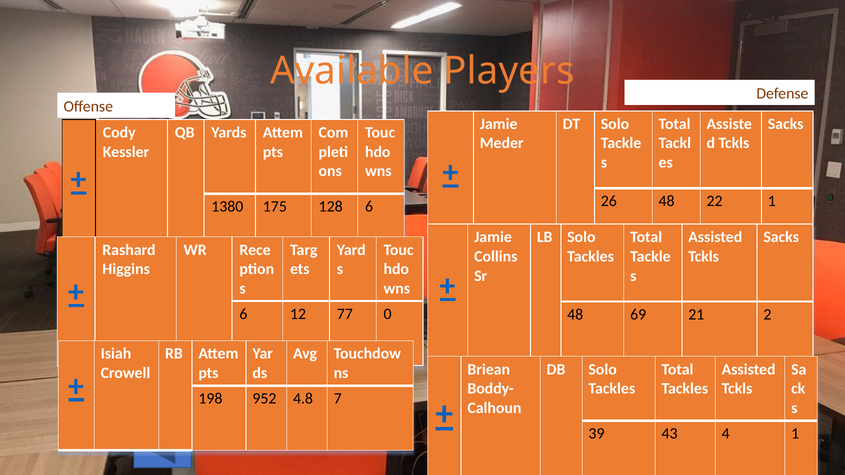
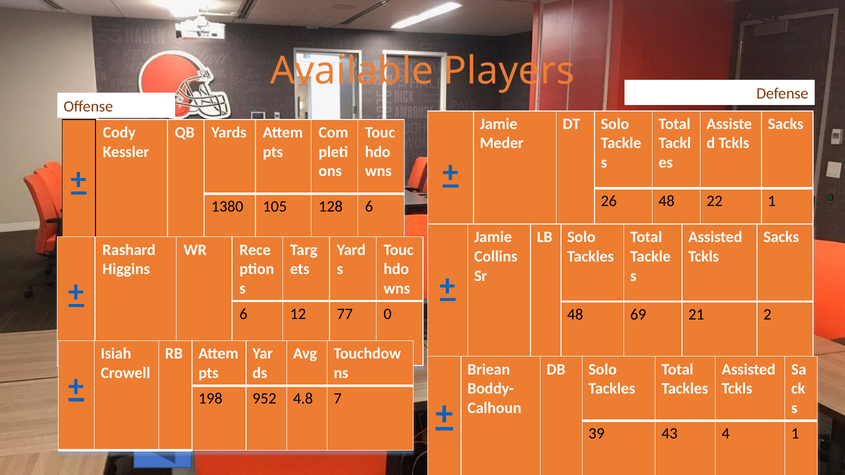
175: 175 -> 105
